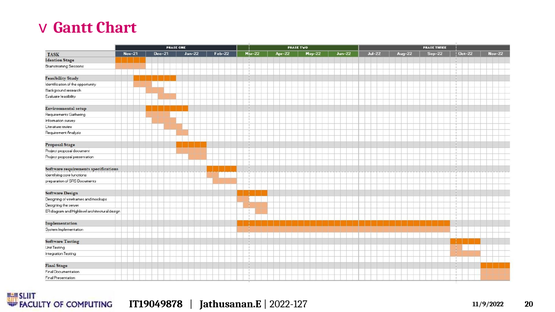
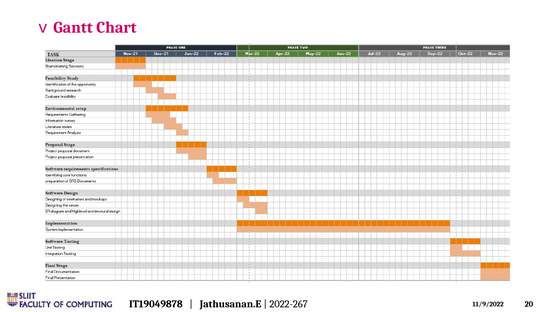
2022-127: 2022-127 -> 2022-267
